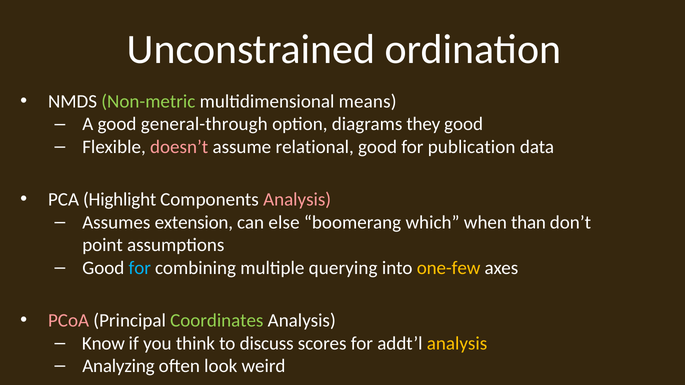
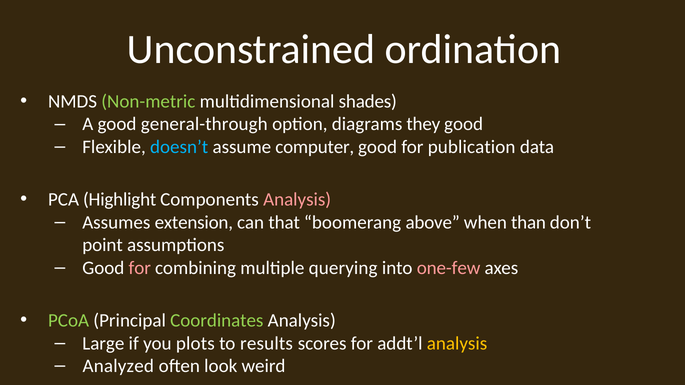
means: means -> shades
doesn’t colour: pink -> light blue
relational: relational -> computer
else: else -> that
which: which -> above
for at (140, 268) colour: light blue -> pink
one-few colour: yellow -> pink
PCoA colour: pink -> light green
Know: Know -> Large
think: think -> plots
discuss: discuss -> results
Analyzing: Analyzing -> Analyzed
